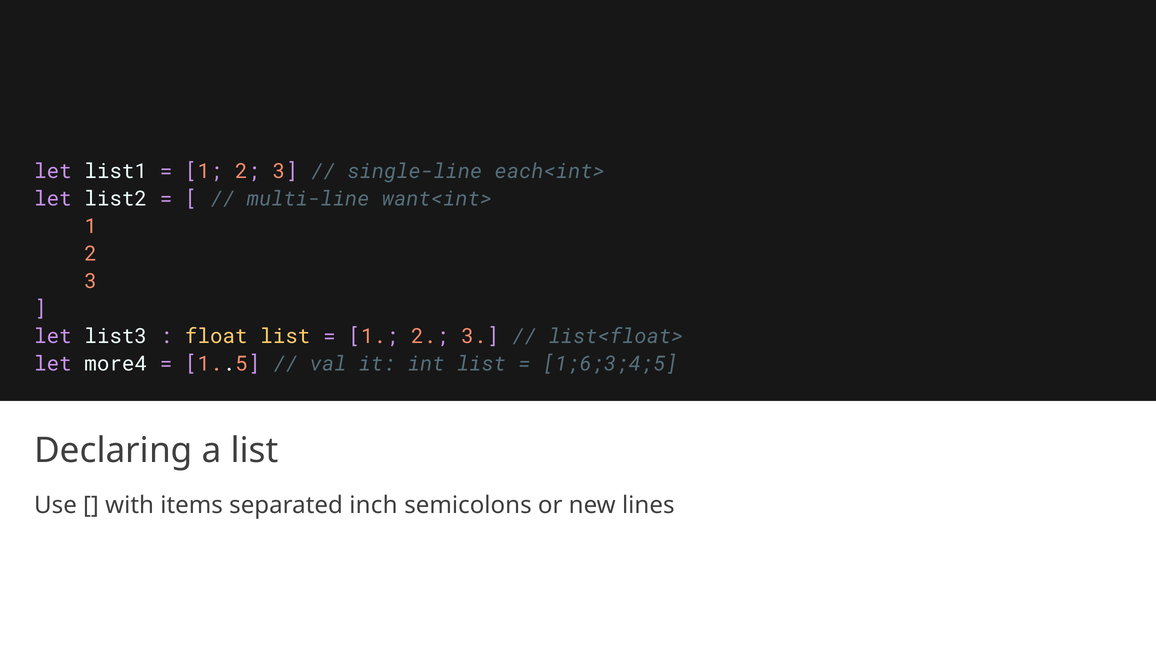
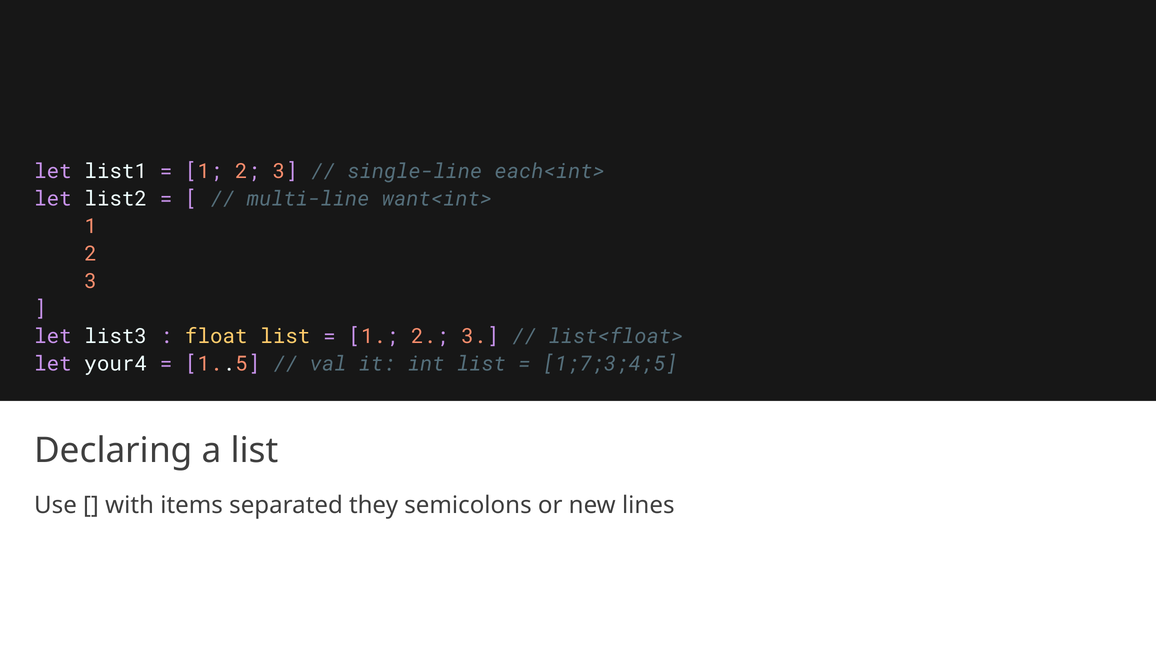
more4: more4 -> your4
1;6;3;4;5: 1;6;3;4;5 -> 1;7;3;4;5
inch: inch -> they
